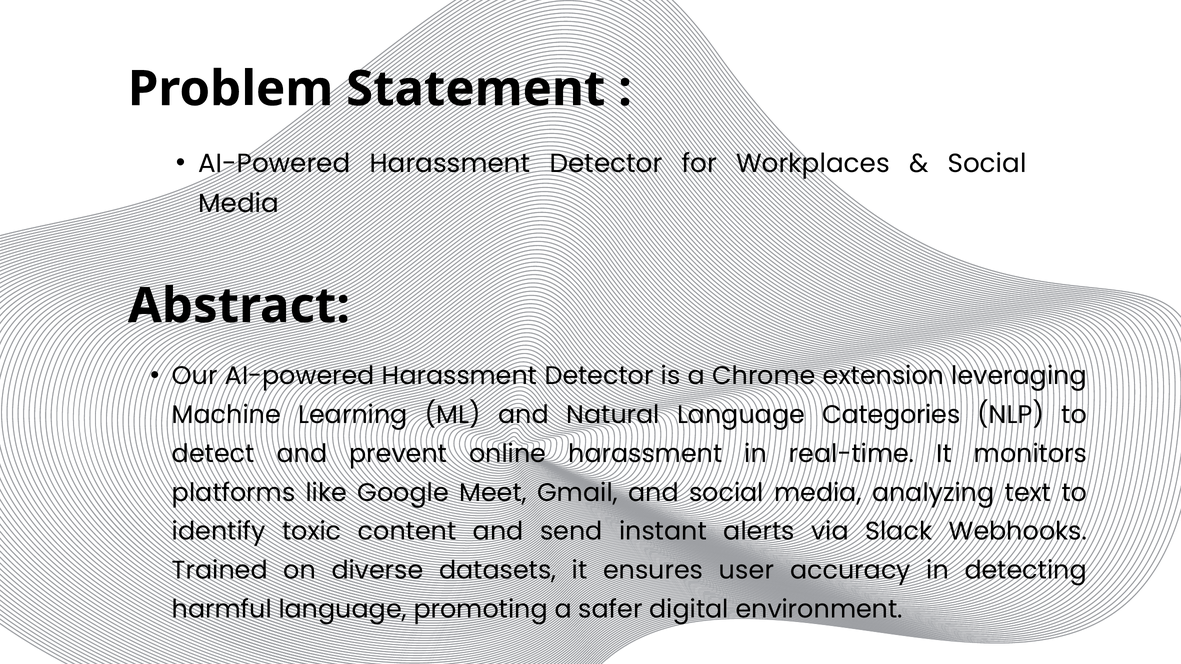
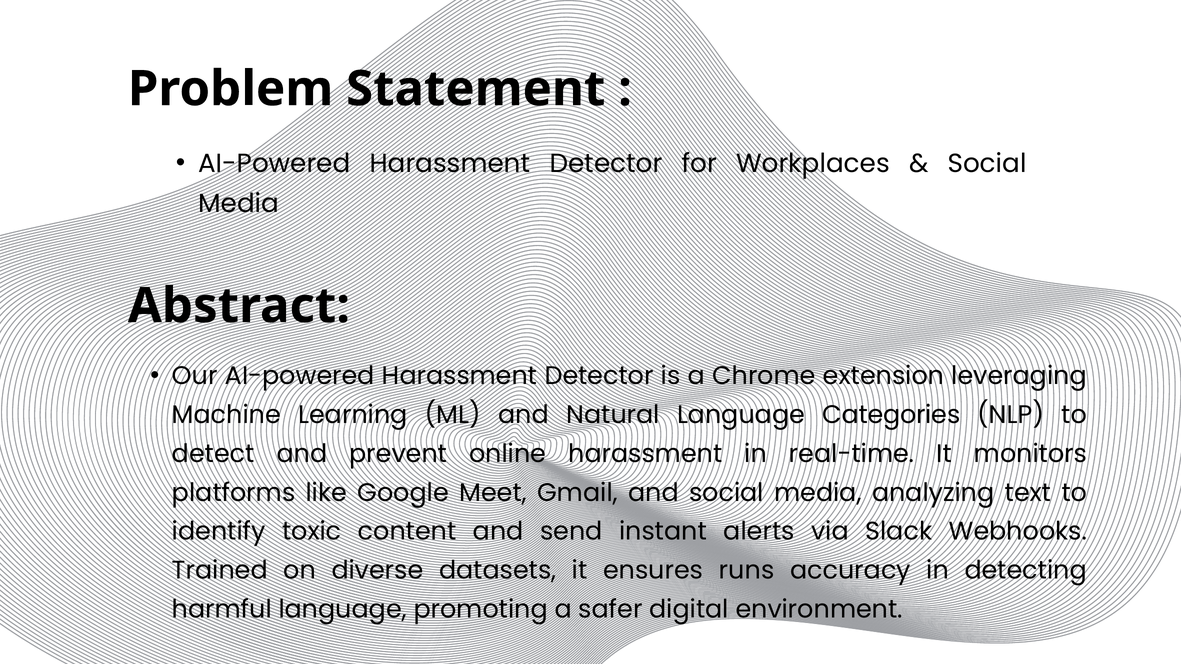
user: user -> runs
